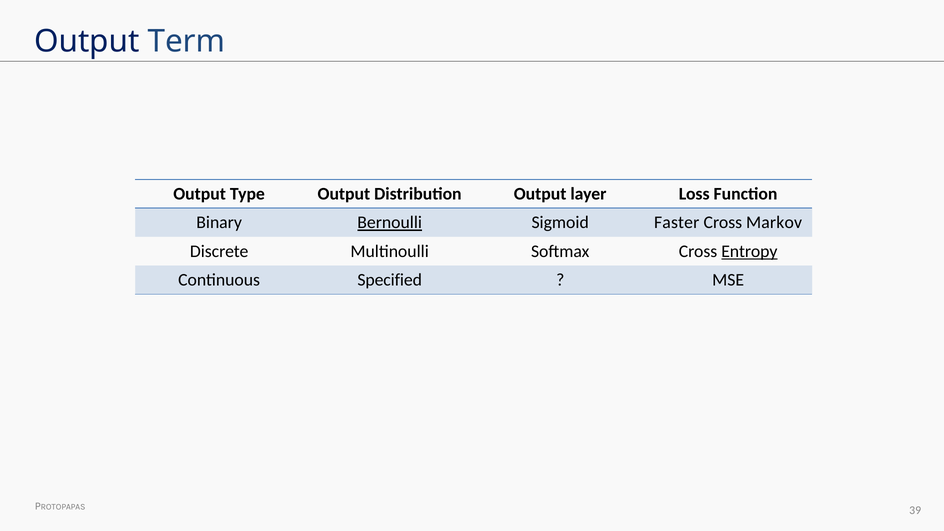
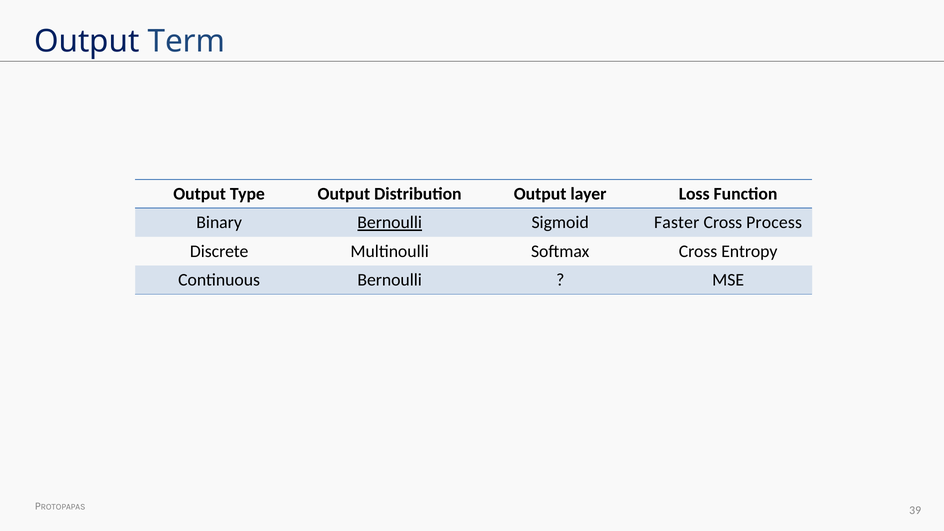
Markov: Markov -> Process
Entropy underline: present -> none
Continuous Specified: Specified -> Bernoulli
